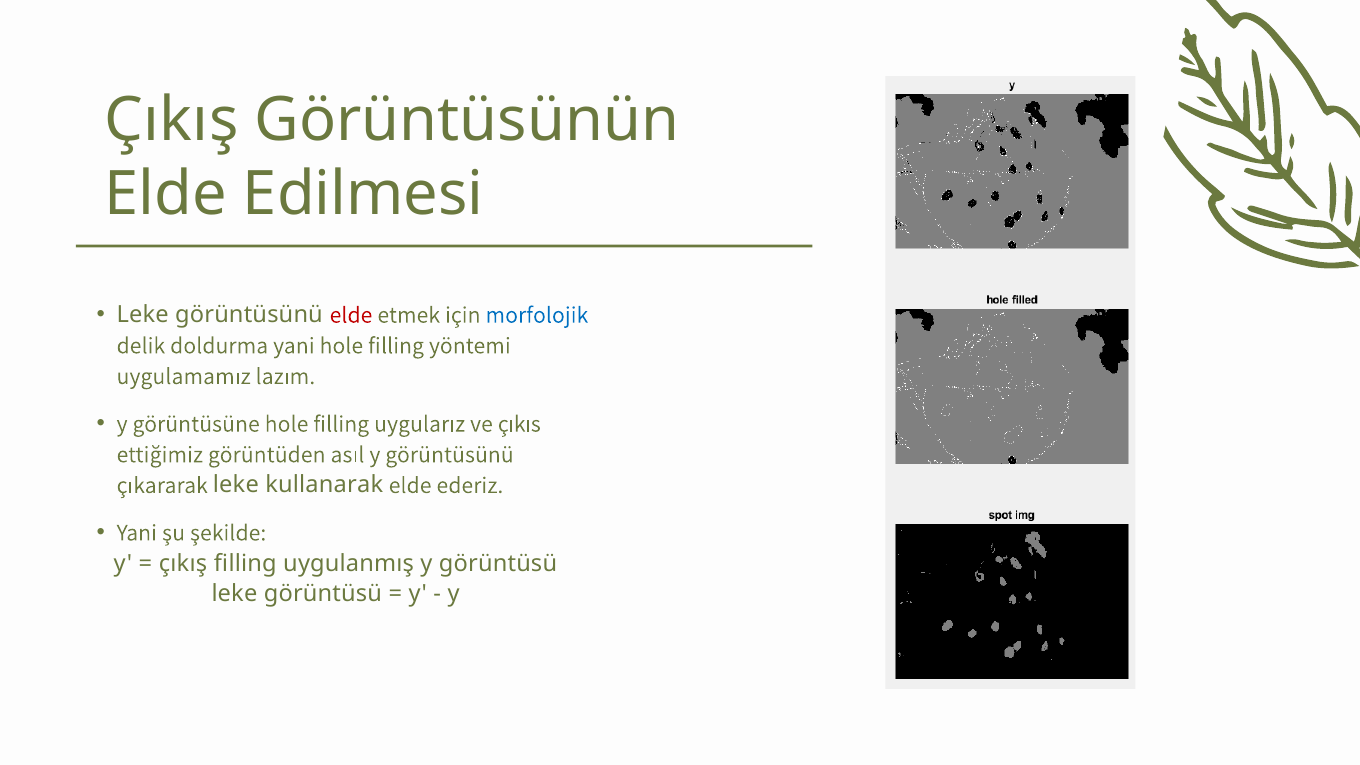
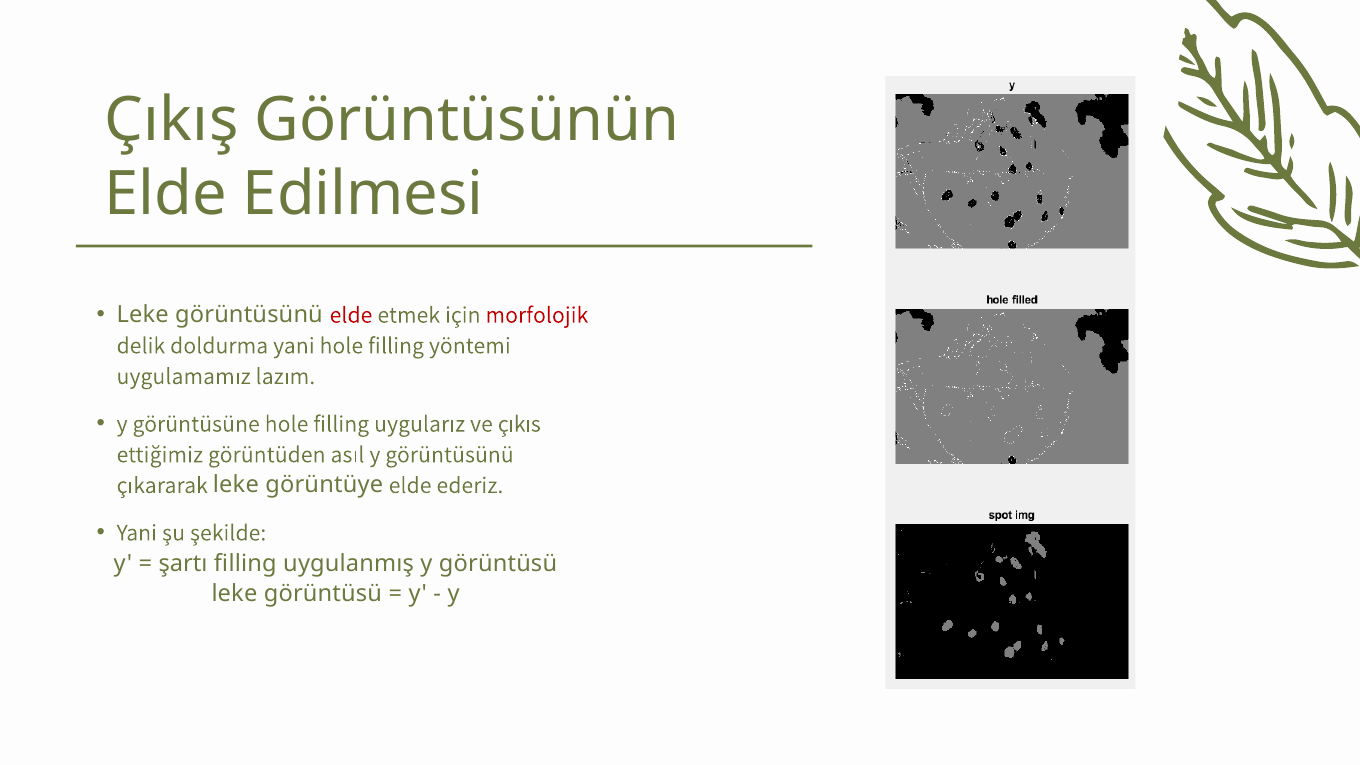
morfolojik colour: blue -> red
kullanarak: kullanarak -> görüntüye
çıkış at (183, 563): çıkış -> şartı
